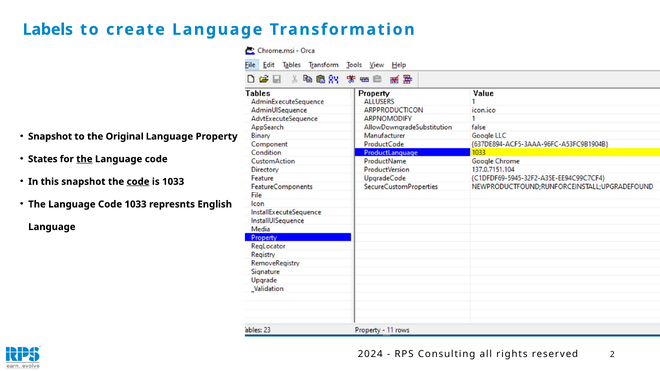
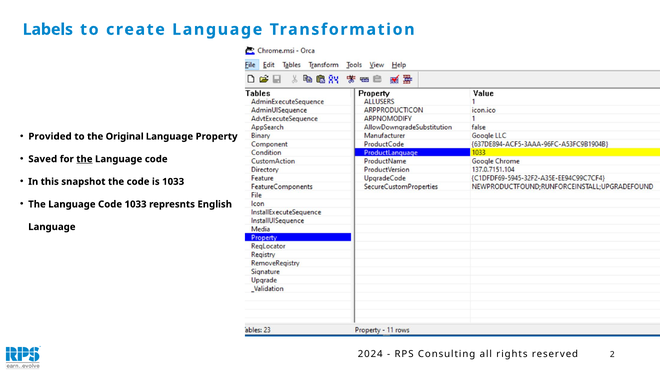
Snapshot at (50, 137): Snapshot -> Provided
States: States -> Saved
code at (138, 182) underline: present -> none
